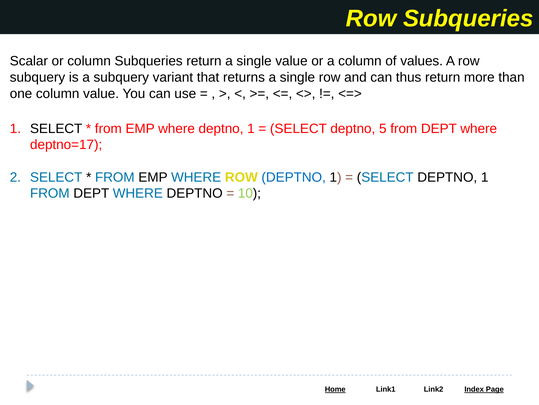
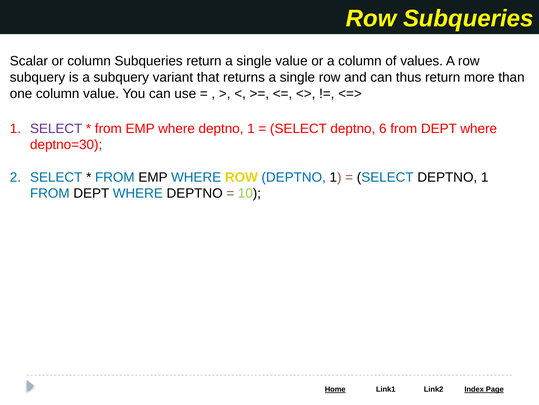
SELECT at (56, 128) colour: black -> purple
5: 5 -> 6
deptno=17: deptno=17 -> deptno=30
